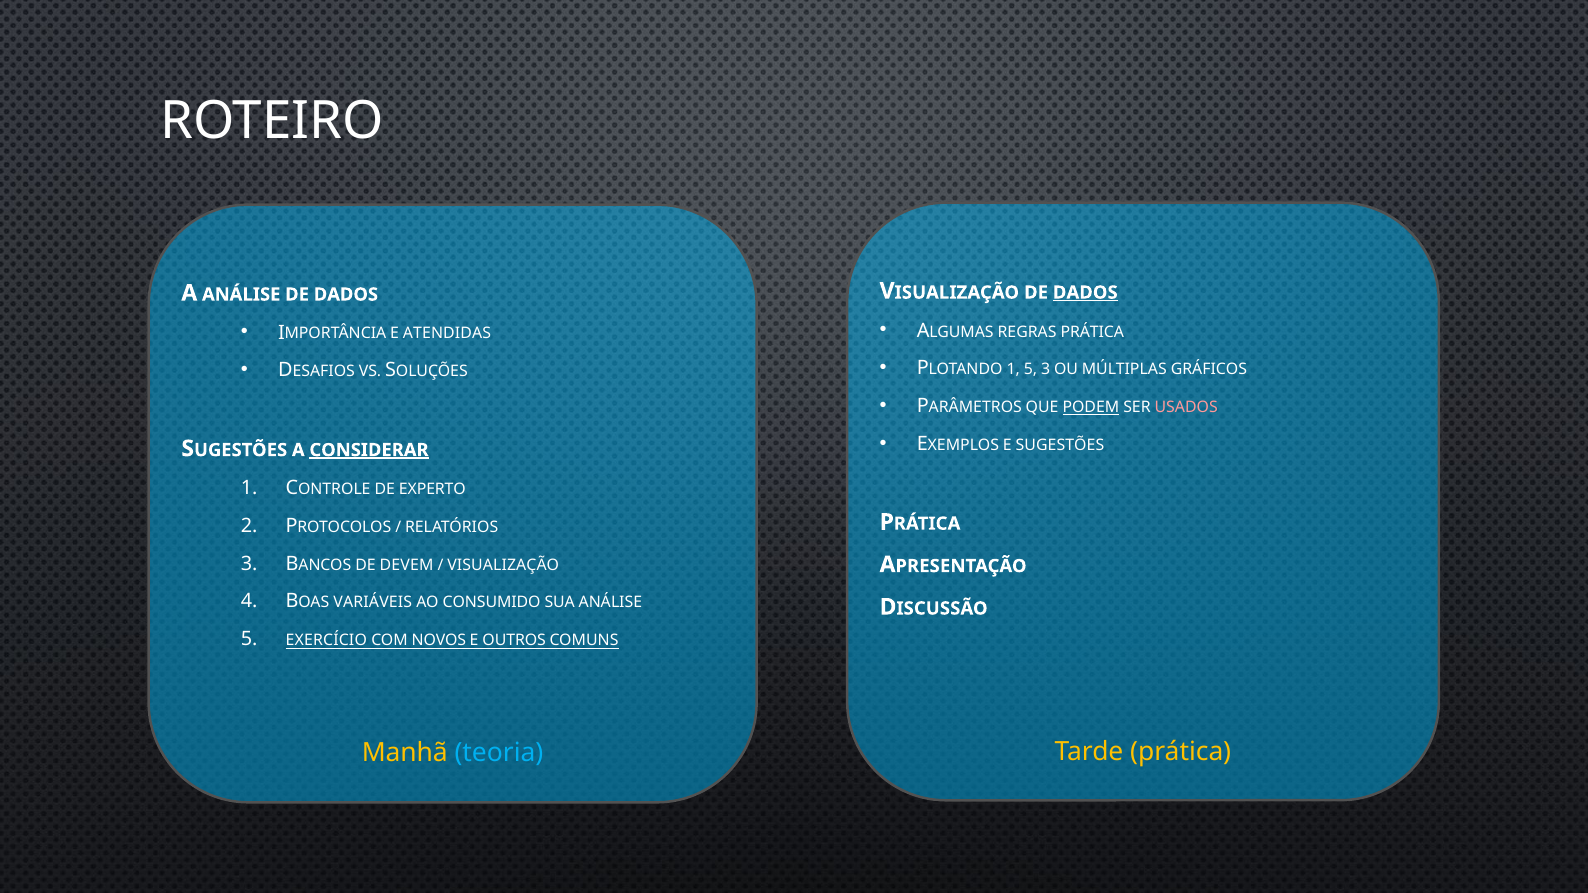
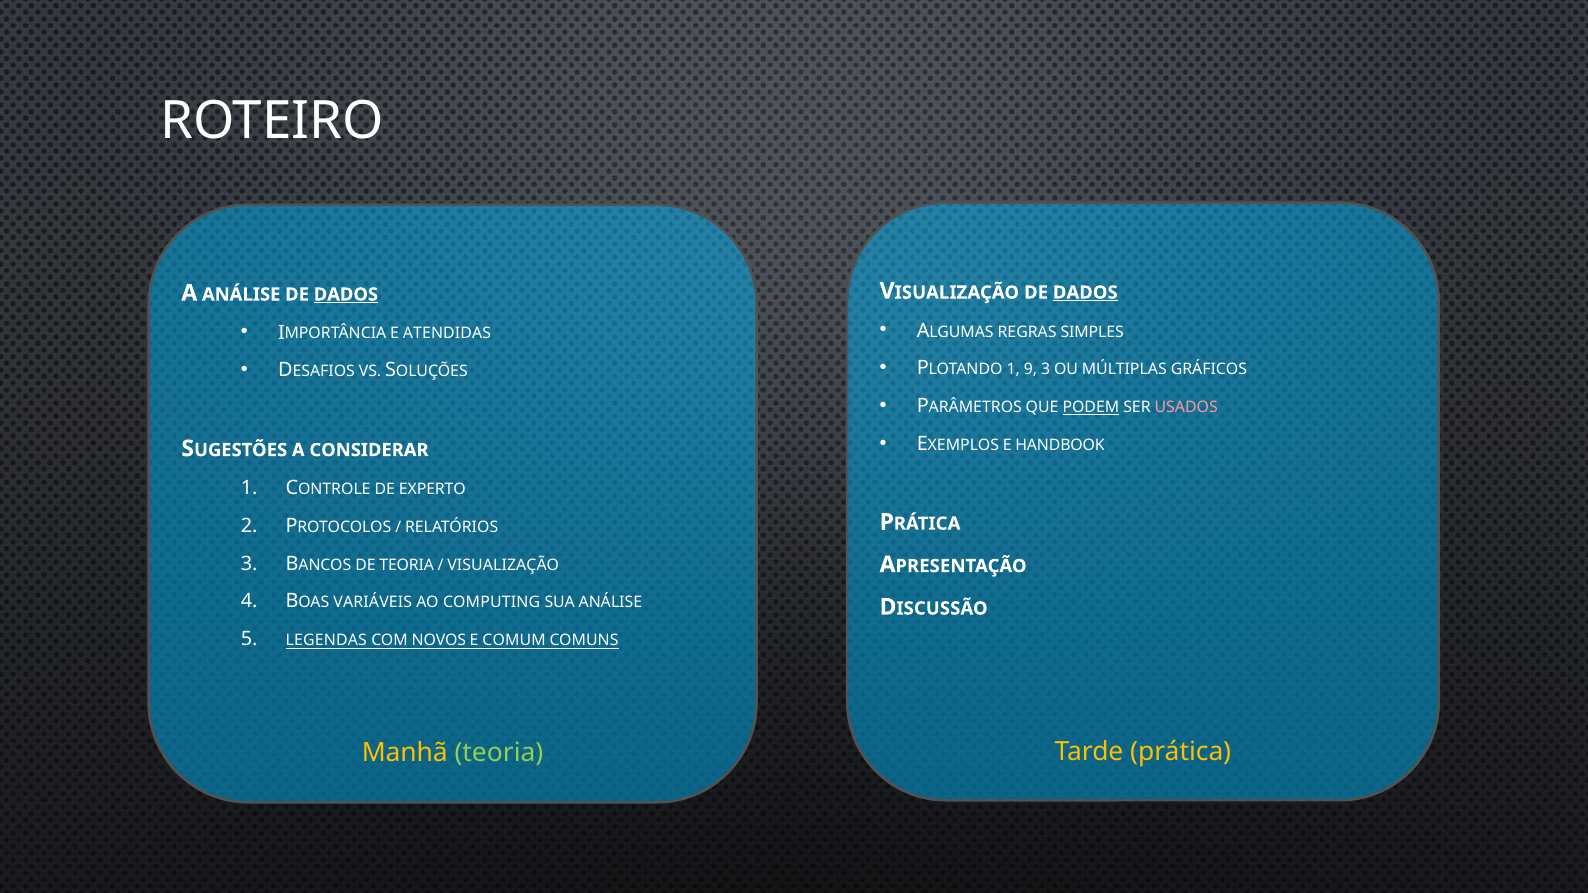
DADOS at (346, 295) underline: none -> present
REGRAS PRÁTICA: PRÁTICA -> SIMPLES
1 5: 5 -> 9
E SUGESTÕES: SUGESTÕES -> HANDBOOK
CONSIDERAR underline: present -> none
DE DEVEM: DEVEM -> TEORIA
CONSUMIDO: CONSUMIDO -> COMPUTING
EXERCÍCIO: EXERCÍCIO -> LEGENDAS
OUTROS: OUTROS -> COMUM
teoria at (499, 753) colour: light blue -> light green
